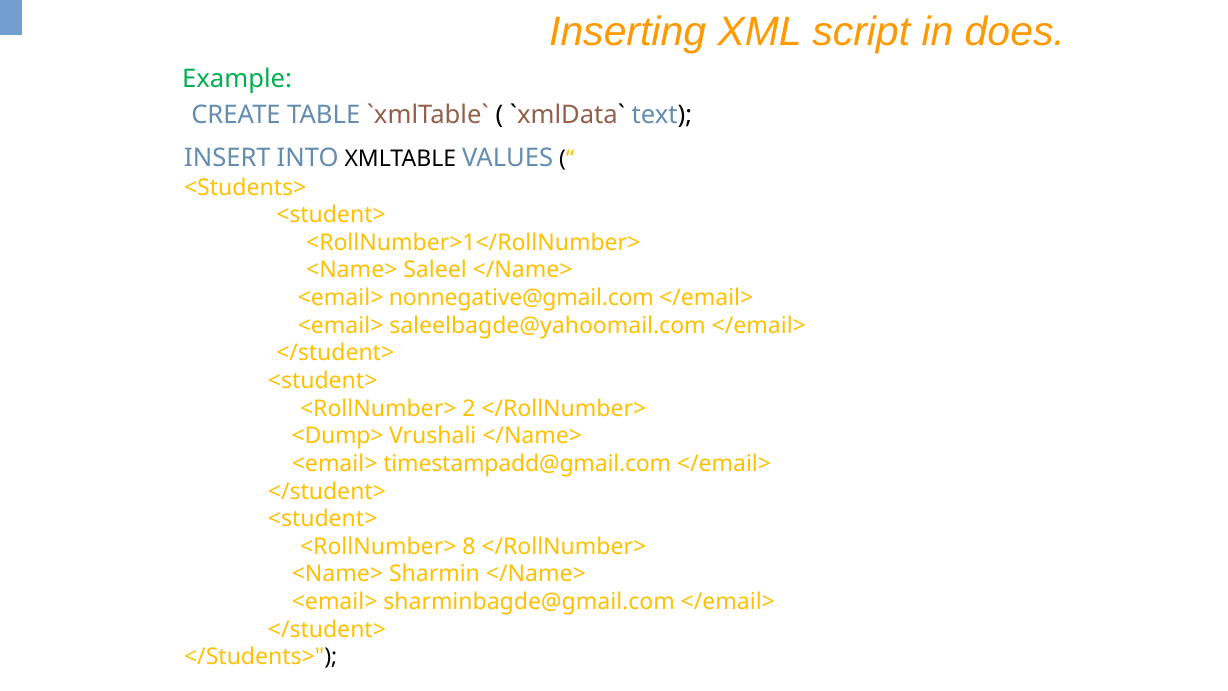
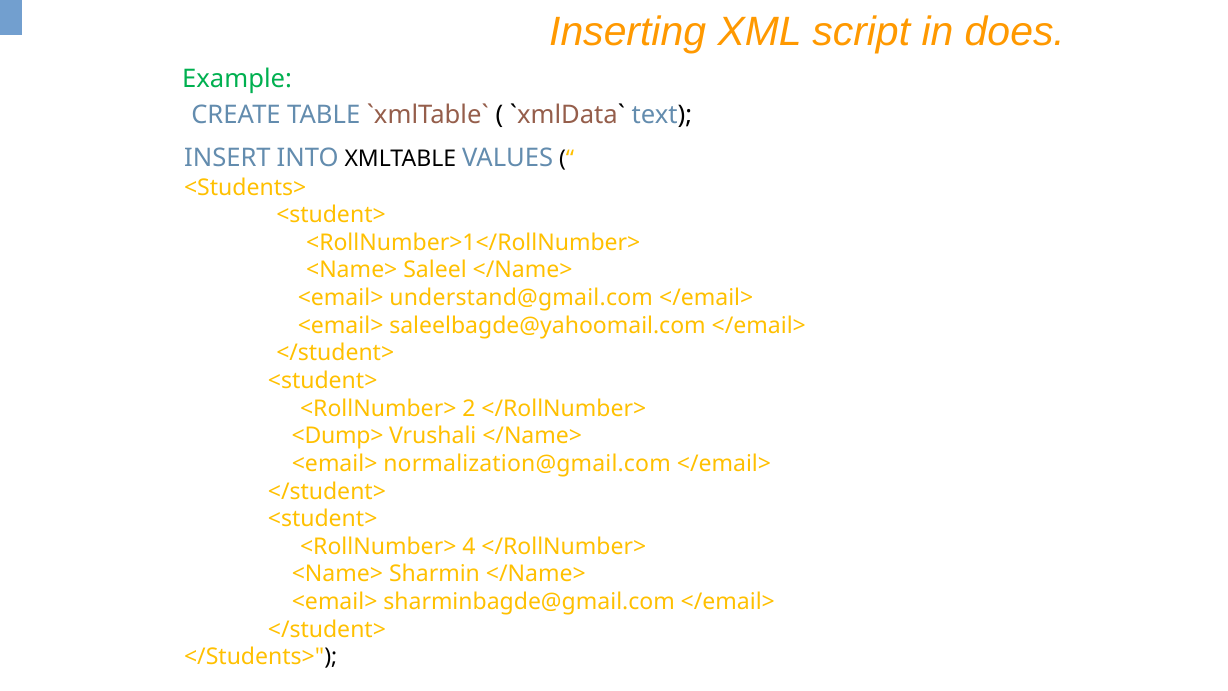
nonnegative@gmail.com: nonnegative@gmail.com -> understand@gmail.com
timestampadd@gmail.com: timestampadd@gmail.com -> normalization@gmail.com
8: 8 -> 4
